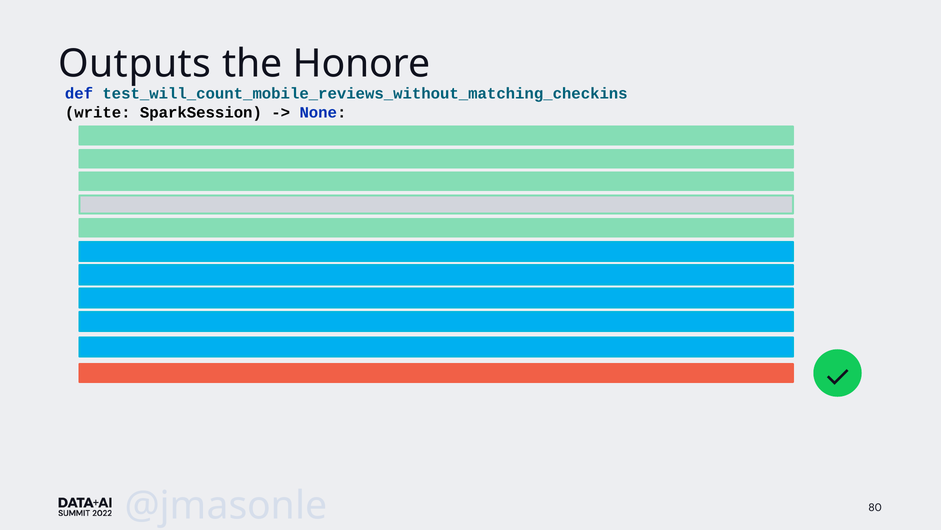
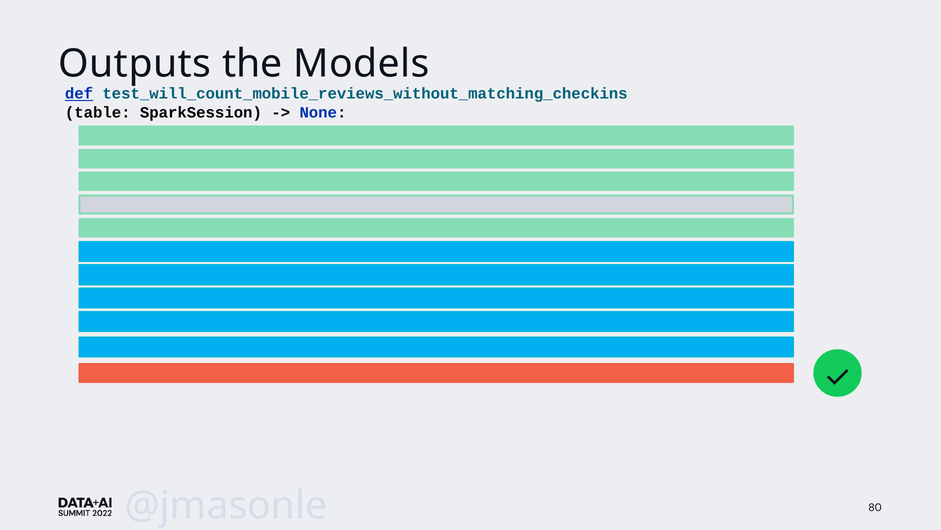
Honore: Honore -> Models
def at (79, 94) underline: none -> present
write: write -> table
